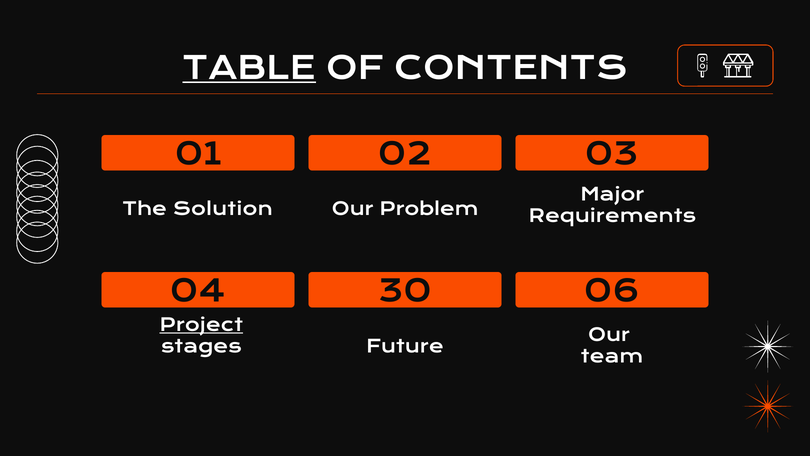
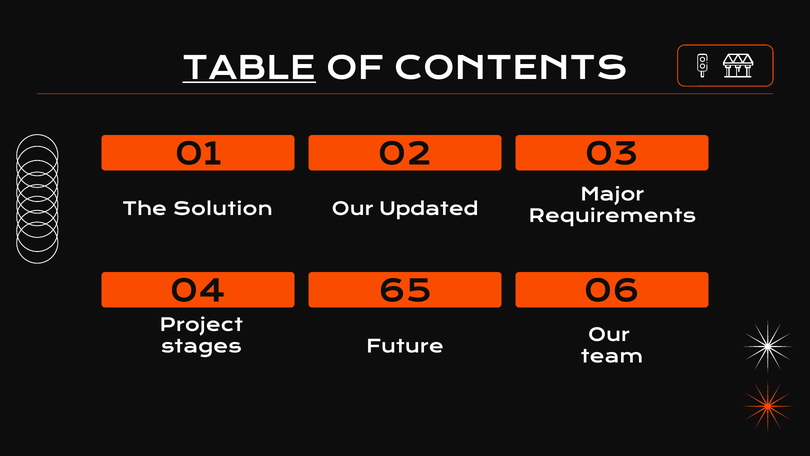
Problem: Problem -> Updated
30: 30 -> 65
Project underline: present -> none
